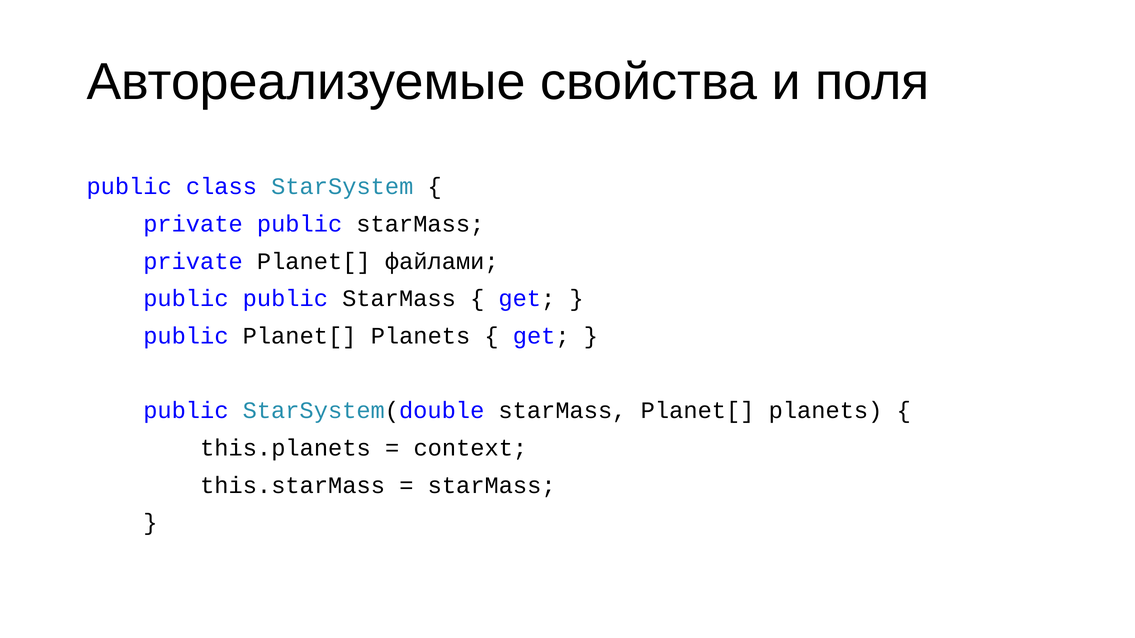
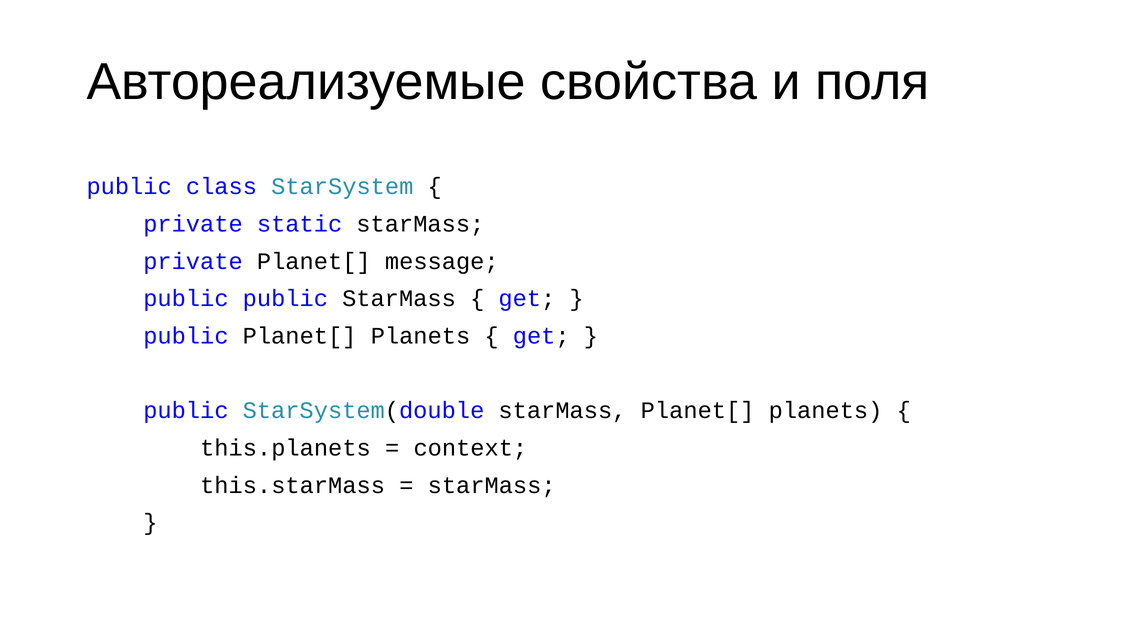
private public: public -> static
файлами: файлами -> message
